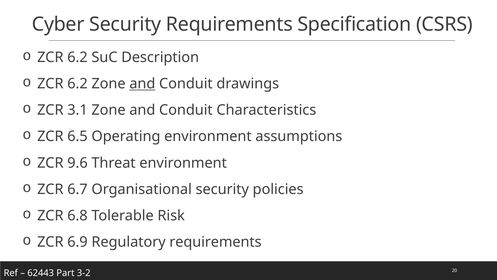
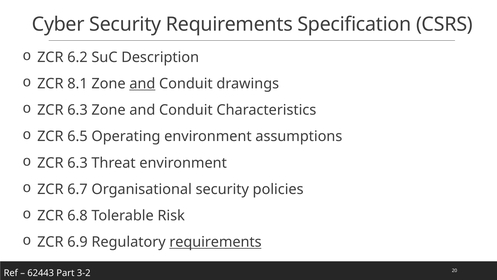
6.2 at (77, 84): 6.2 -> 8.1
3.1 at (77, 110): 3.1 -> 6.3
9.6 at (77, 163): 9.6 -> 6.3
requirements at (215, 242) underline: none -> present
